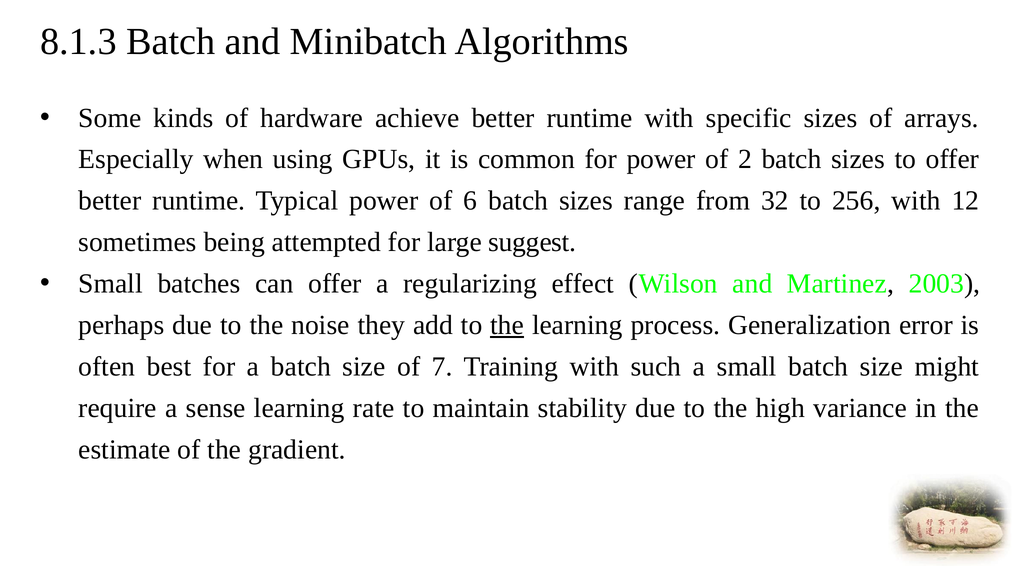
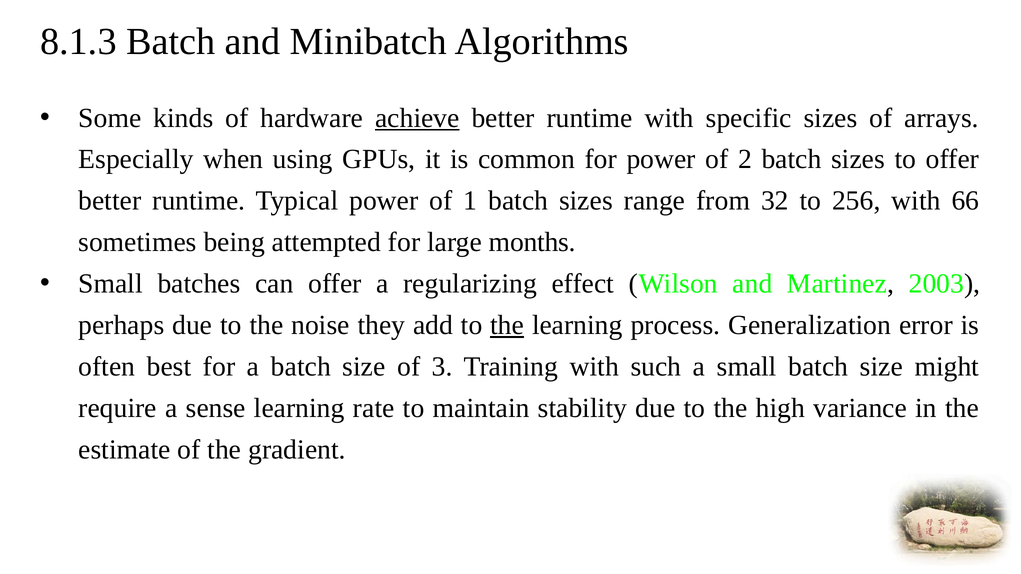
achieve underline: none -> present
6: 6 -> 1
12: 12 -> 66
suggest: suggest -> months
7: 7 -> 3
